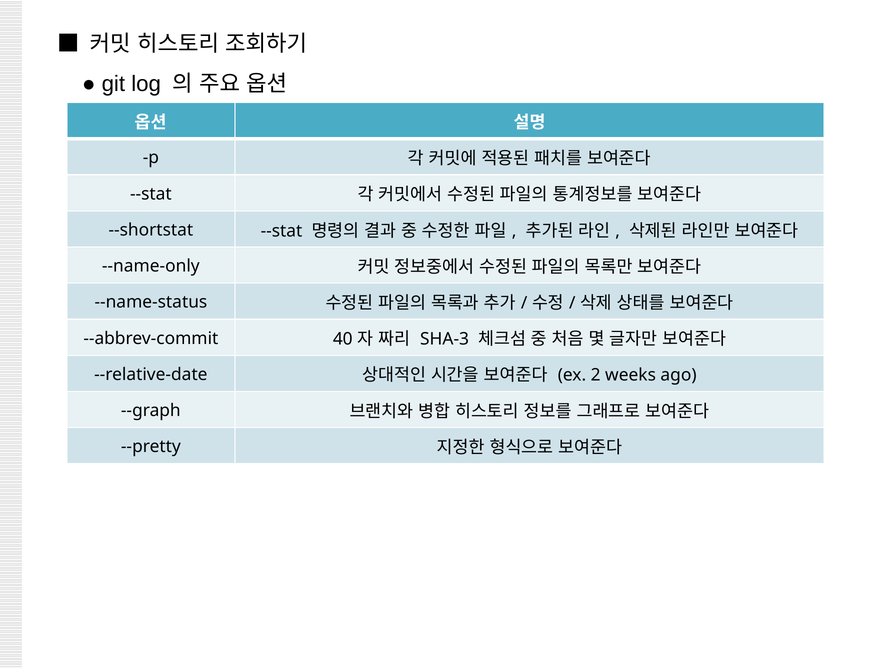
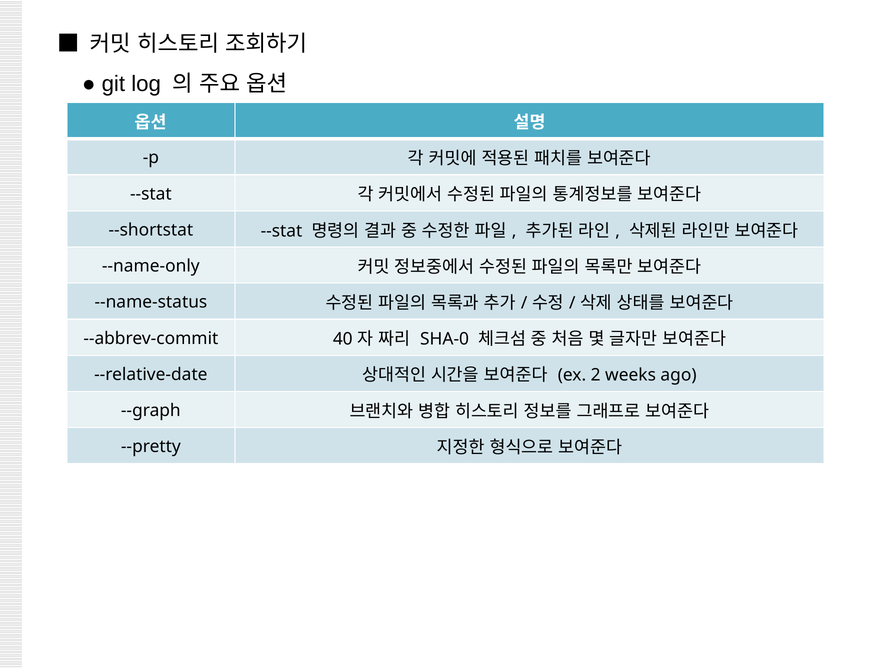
SHA-3: SHA-3 -> SHA-0
